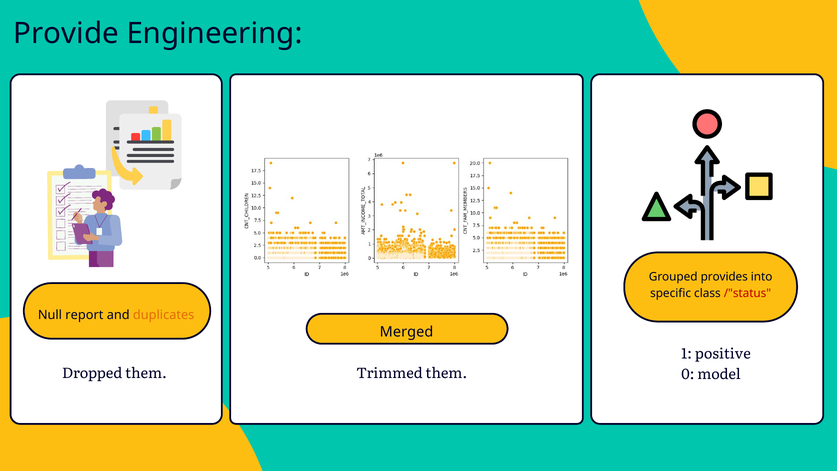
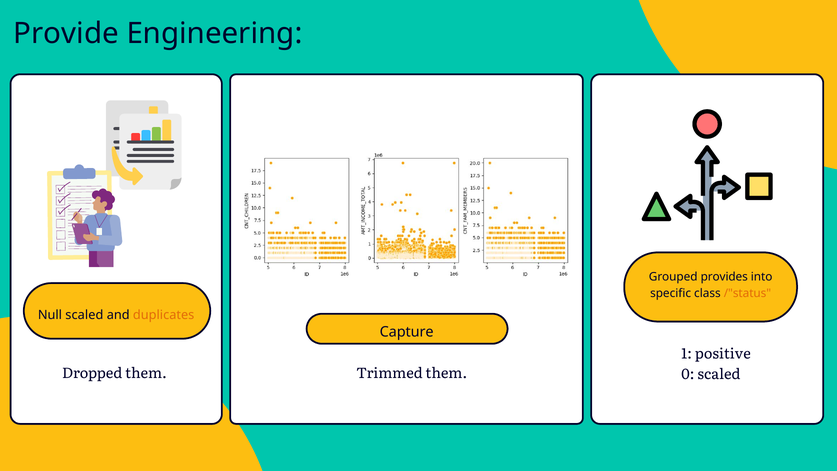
/"status colour: red -> orange
Null report: report -> scaled
Merged: Merged -> Capture
0 model: model -> scaled
